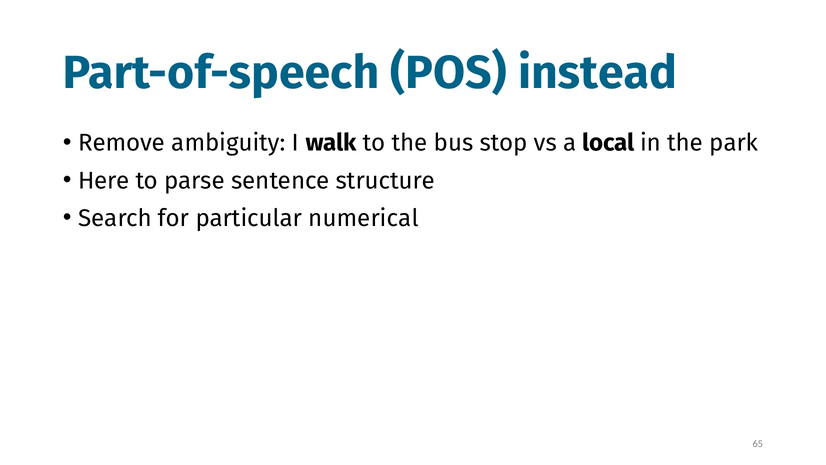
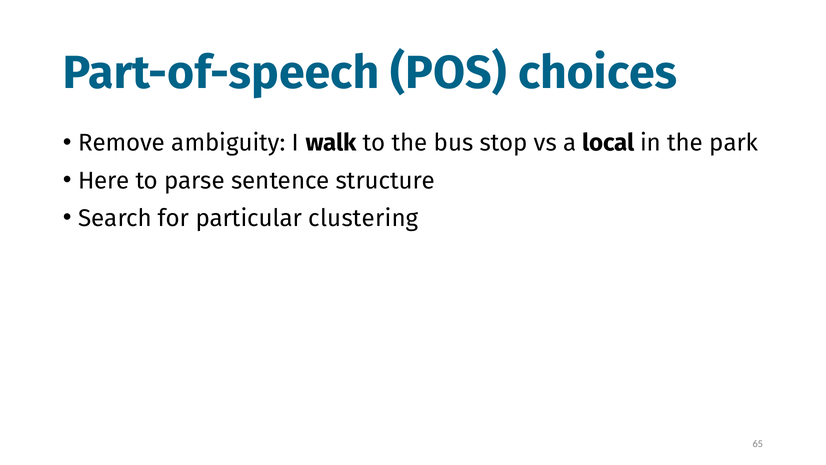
instead: instead -> choices
numerical: numerical -> clustering
